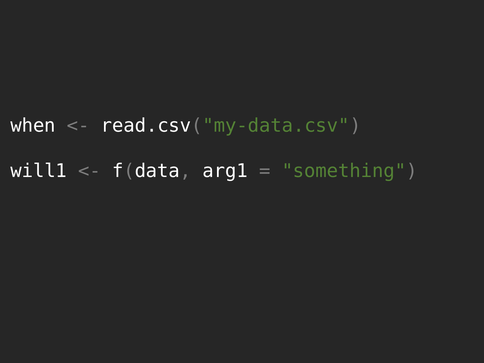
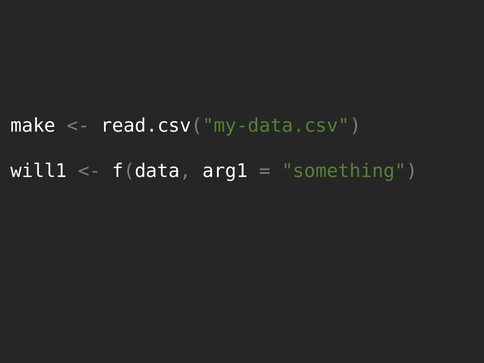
when: when -> make
